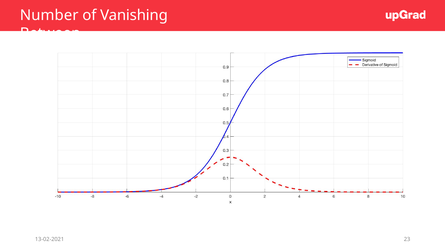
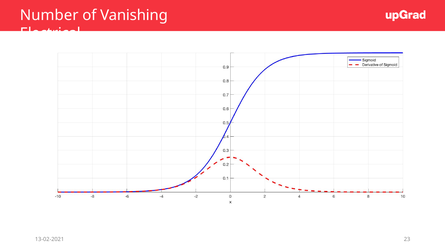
Between: Between -> Electrical
